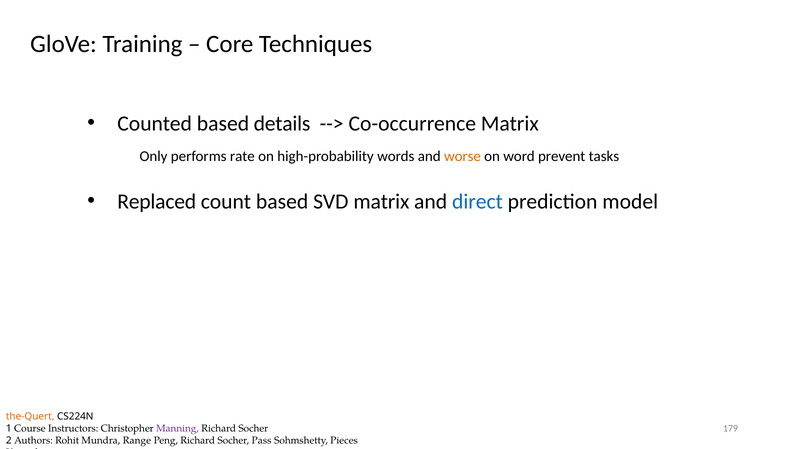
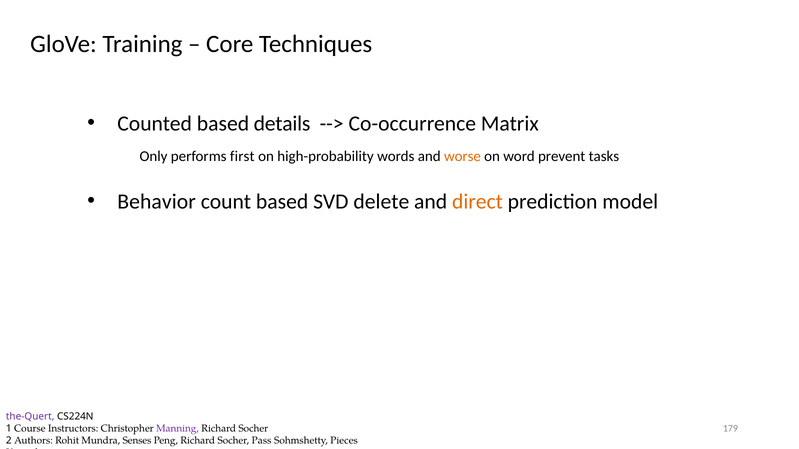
rate: rate -> first
Replaced: Replaced -> Behavior
SVD matrix: matrix -> delete
direct colour: blue -> orange
the-Quert colour: orange -> purple
Range: Range -> Senses
